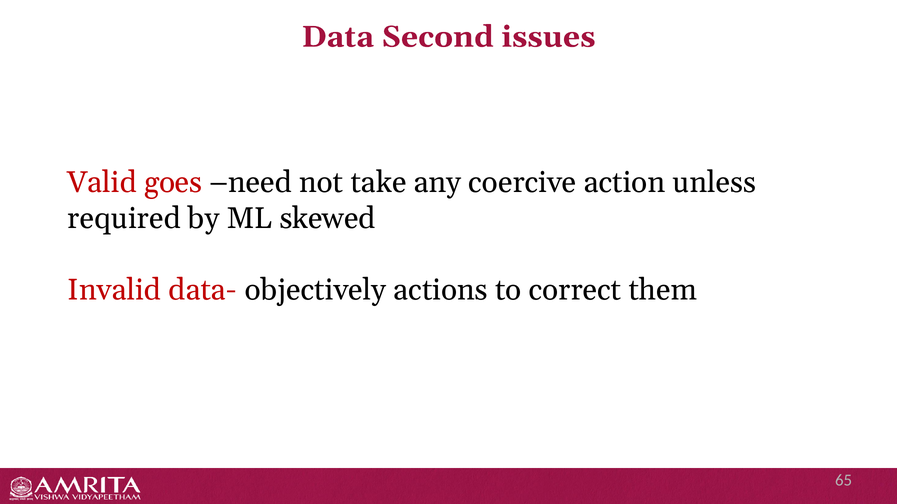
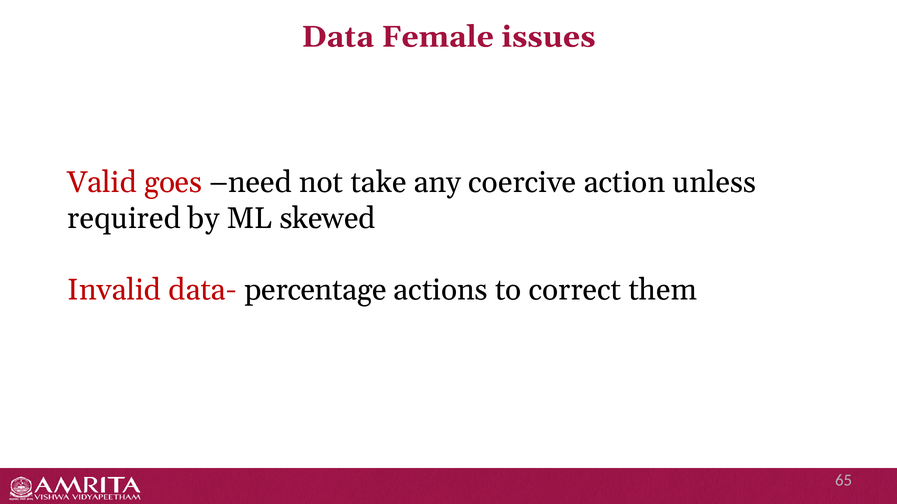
Second: Second -> Female
objectively: objectively -> percentage
